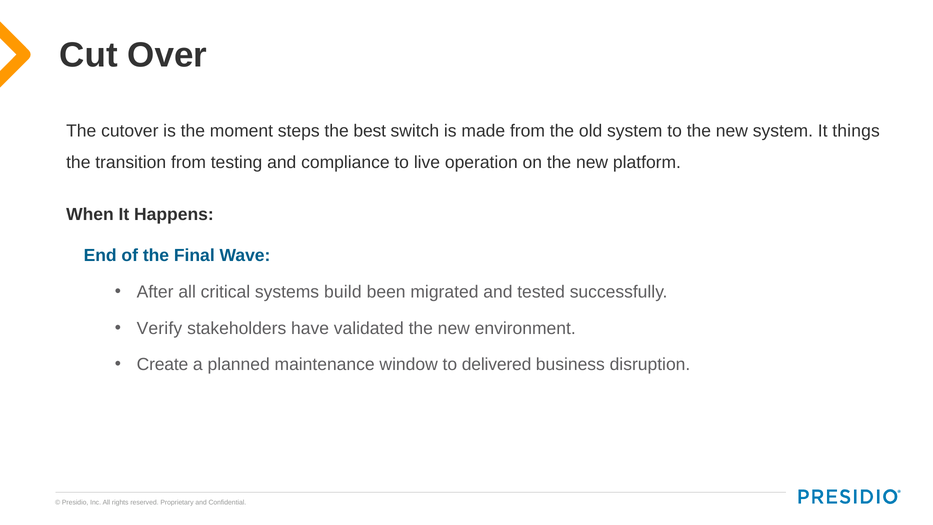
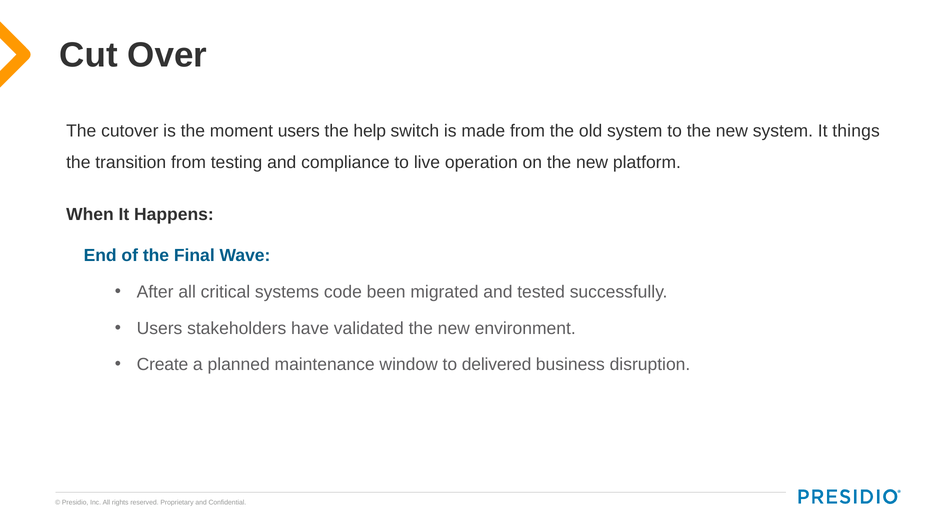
moment steps: steps -> users
best: best -> help
build: build -> code
Verify at (159, 328): Verify -> Users
